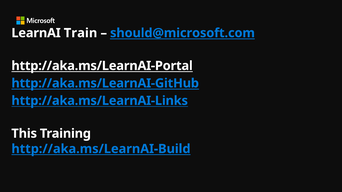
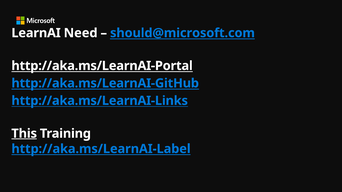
Train: Train -> Need
This underline: none -> present
http://aka.ms/LearnAI-Build: http://aka.ms/LearnAI-Build -> http://aka.ms/LearnAI-Label
